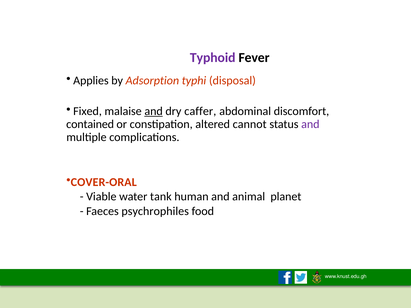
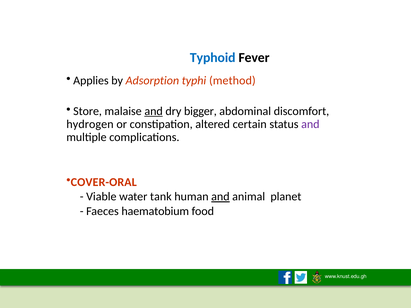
Typhoid colour: purple -> blue
disposal: disposal -> method
Fixed: Fixed -> Store
caffer: caffer -> bigger
contained: contained -> hydrogen
cannot: cannot -> certain
and at (220, 197) underline: none -> present
psychrophiles: psychrophiles -> haematobium
